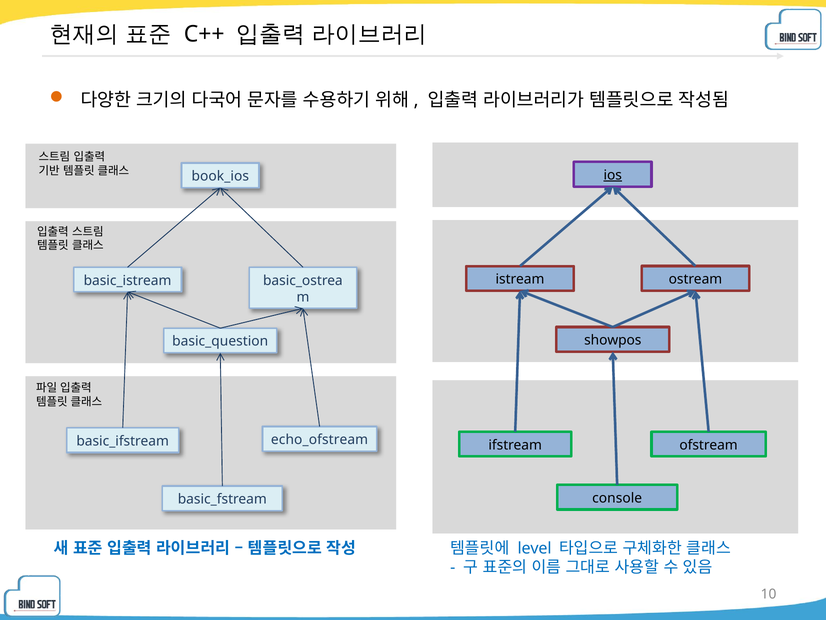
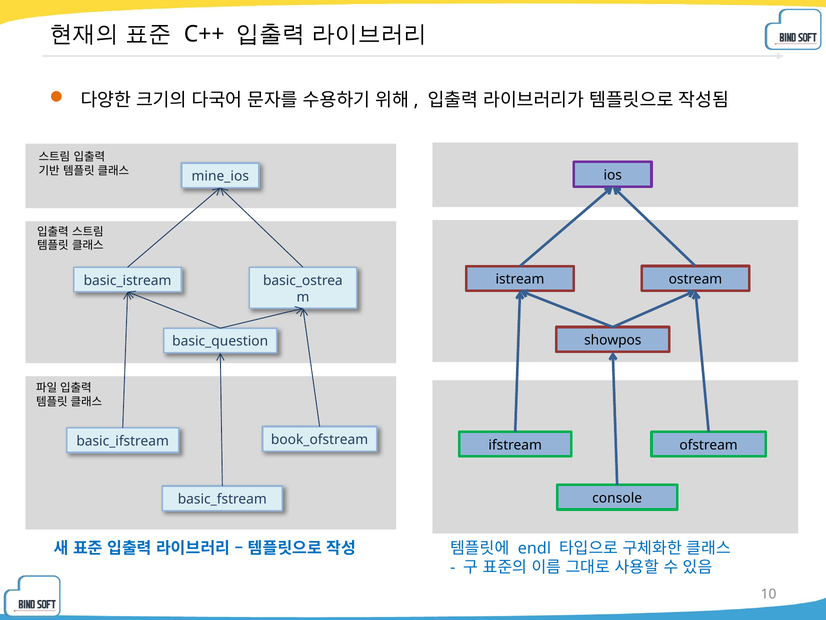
ios underline: present -> none
book_ios: book_ios -> mine_ios
echo_ofstream: echo_ofstream -> book_ofstream
level: level -> endl
